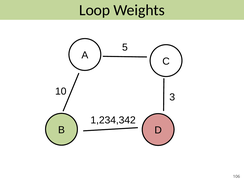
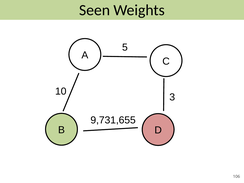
Loop: Loop -> Seen
1,234,342: 1,234,342 -> 9,731,655
